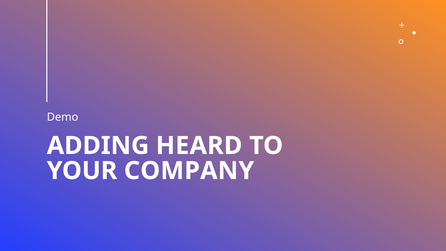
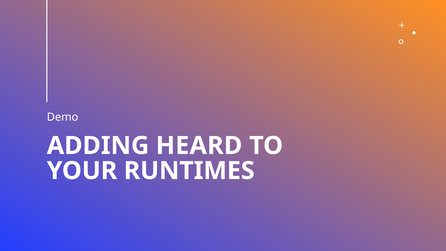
COMPANY: COMPANY -> RUNTIMES
